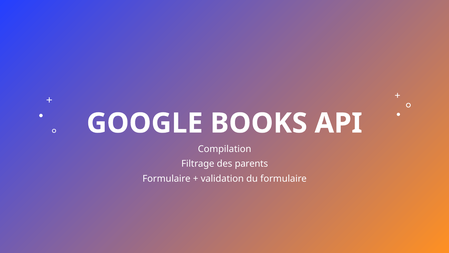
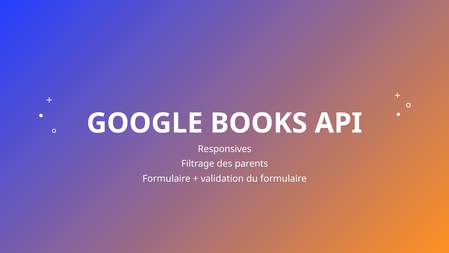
Compilation: Compilation -> Responsives
